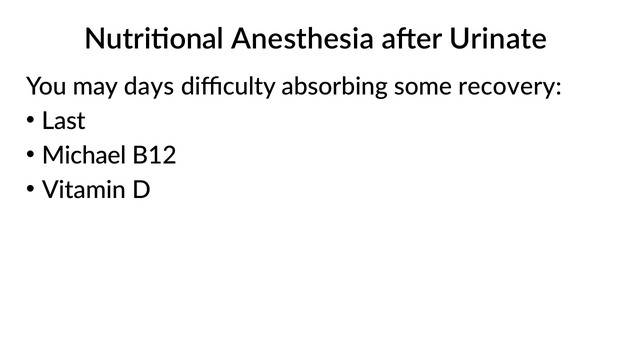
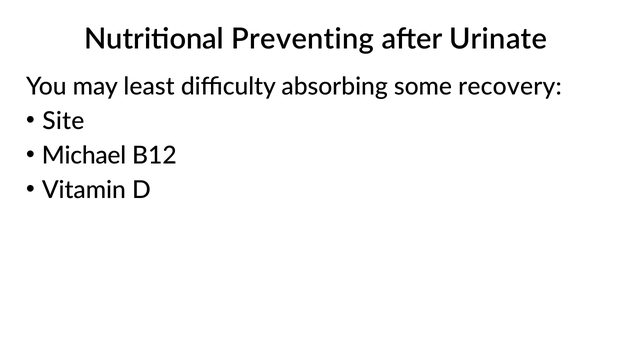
Anesthesia: Anesthesia -> Preventing
days: days -> least
Last: Last -> Site
